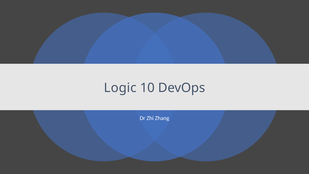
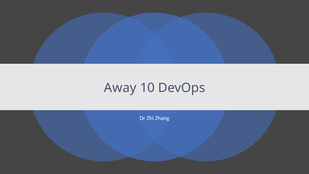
Logic: Logic -> Away
